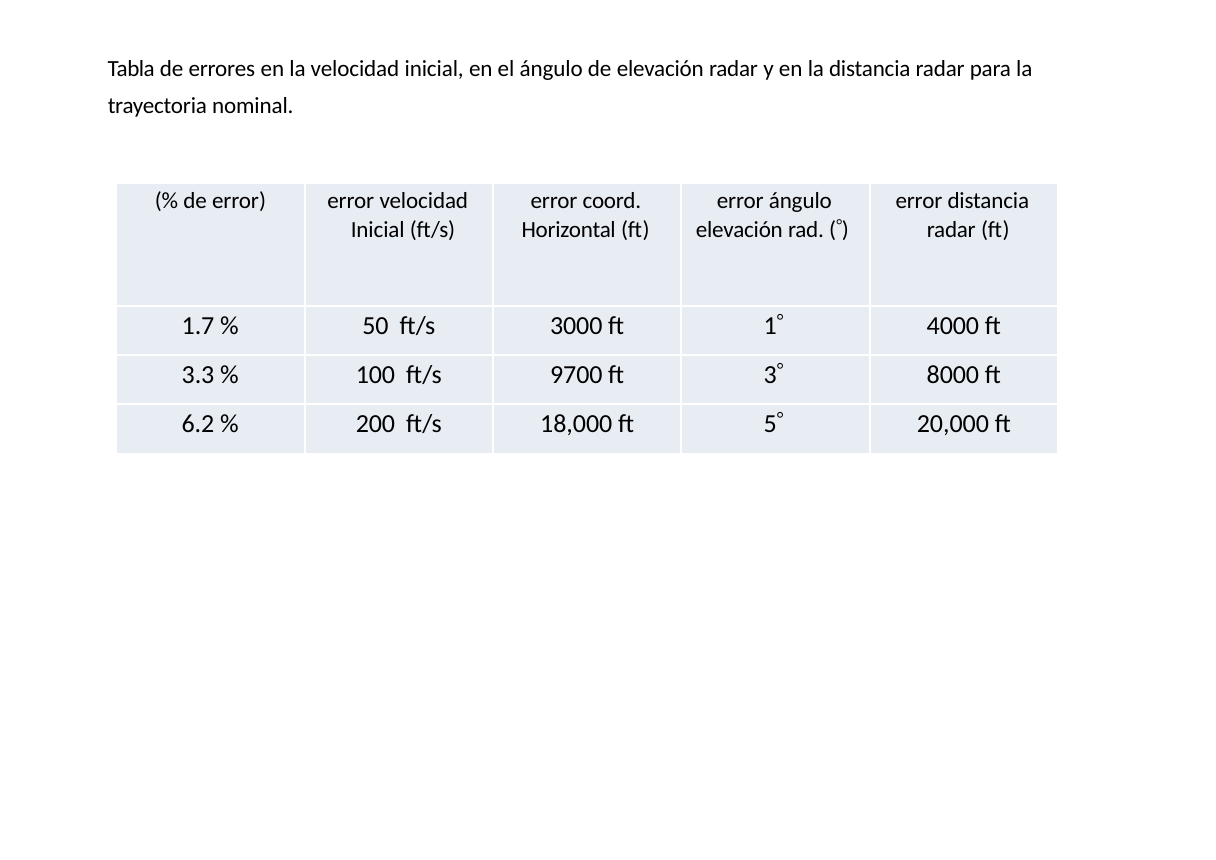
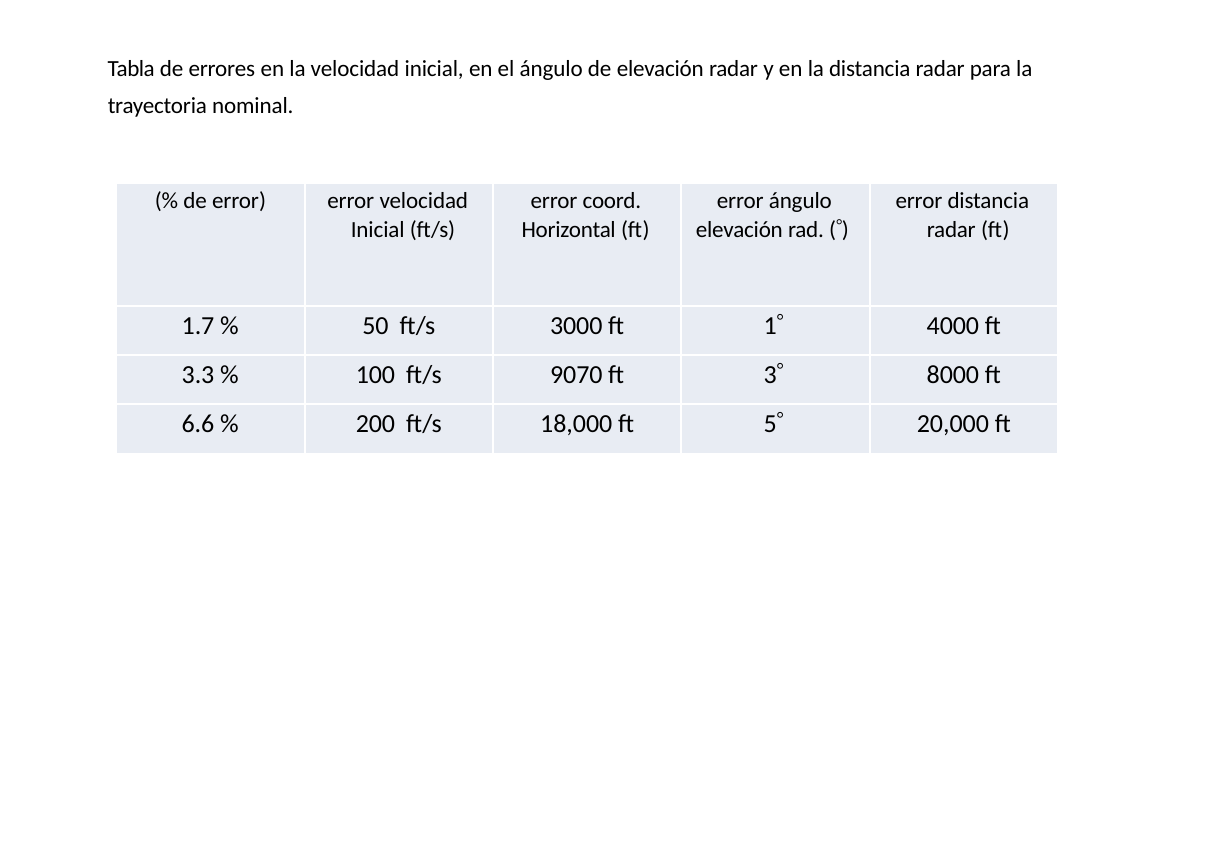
9700: 9700 -> 9070
6.2: 6.2 -> 6.6
